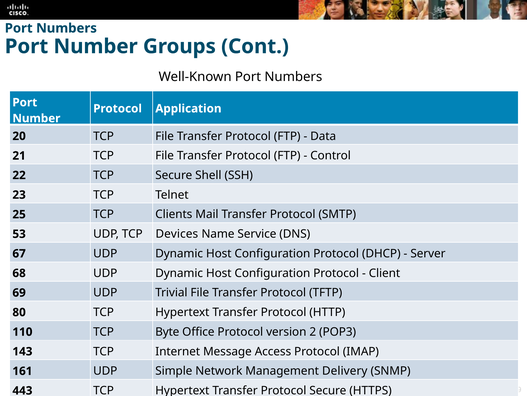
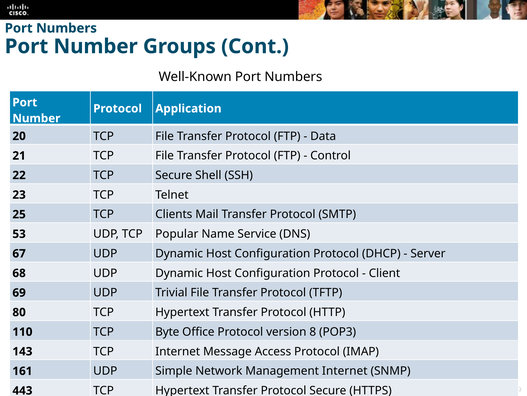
Devices: Devices -> Popular
2: 2 -> 8
Management Delivery: Delivery -> Internet
